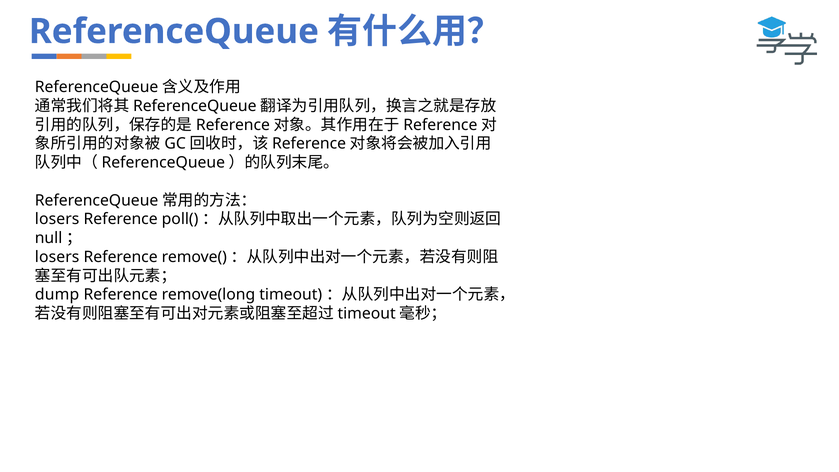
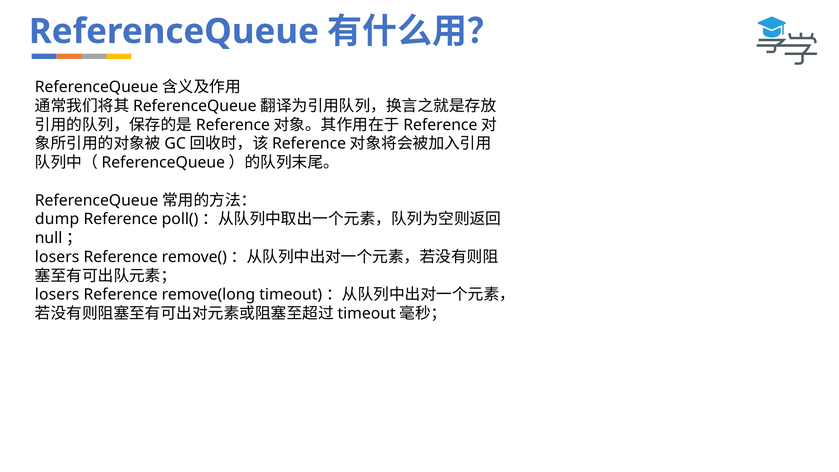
losers at (57, 219): losers -> dump
dump at (57, 295): dump -> losers
